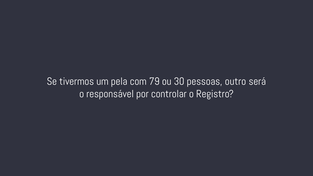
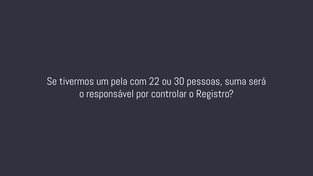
79: 79 -> 22
outro: outro -> suma
